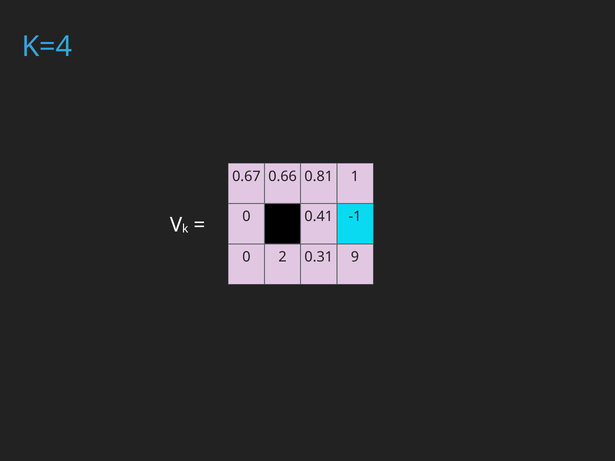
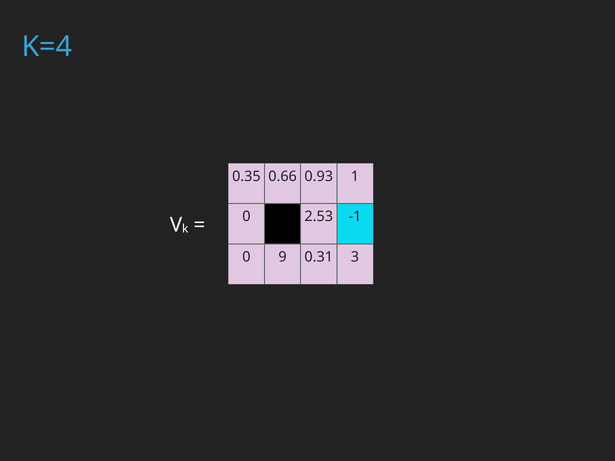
0.67: 0.67 -> 0.35
0.81: 0.81 -> 0.93
0.41: 0.41 -> 2.53
2: 2 -> 9
9: 9 -> 3
